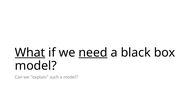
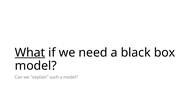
need underline: present -> none
